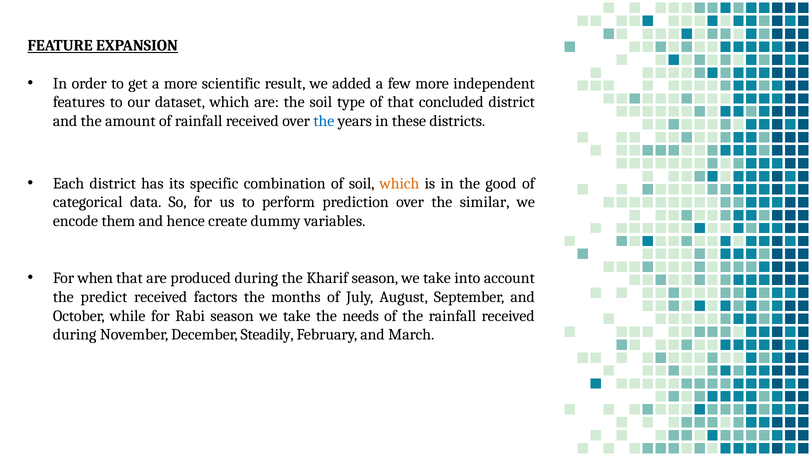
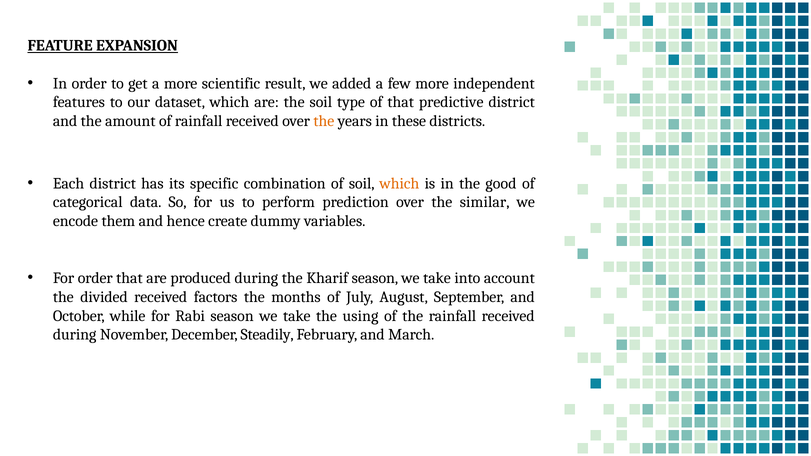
concluded: concluded -> predictive
the at (324, 121) colour: blue -> orange
For when: when -> order
predict: predict -> divided
needs: needs -> using
